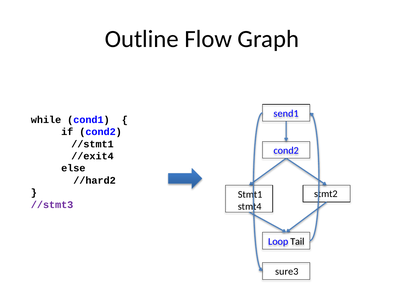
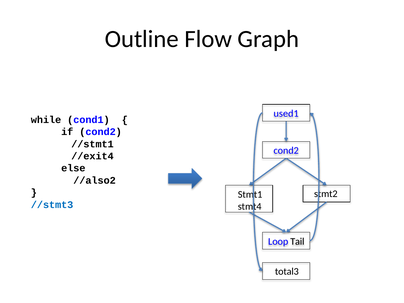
send1: send1 -> used1
//hard2: //hard2 -> //also2
//stmt3 colour: purple -> blue
sure3: sure3 -> total3
